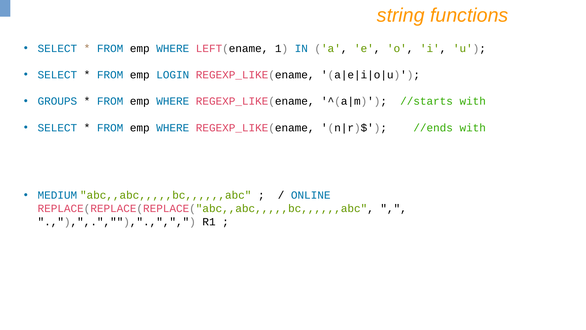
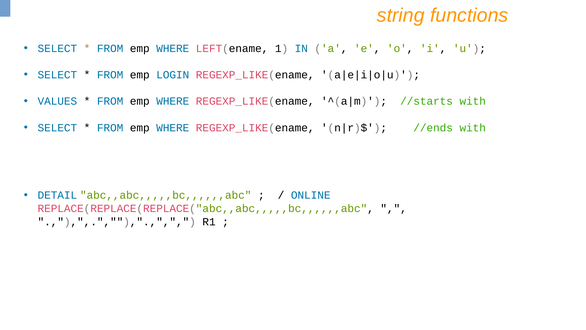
GROUPS: GROUPS -> VALUES
MEDIUM: MEDIUM -> DETAIL
